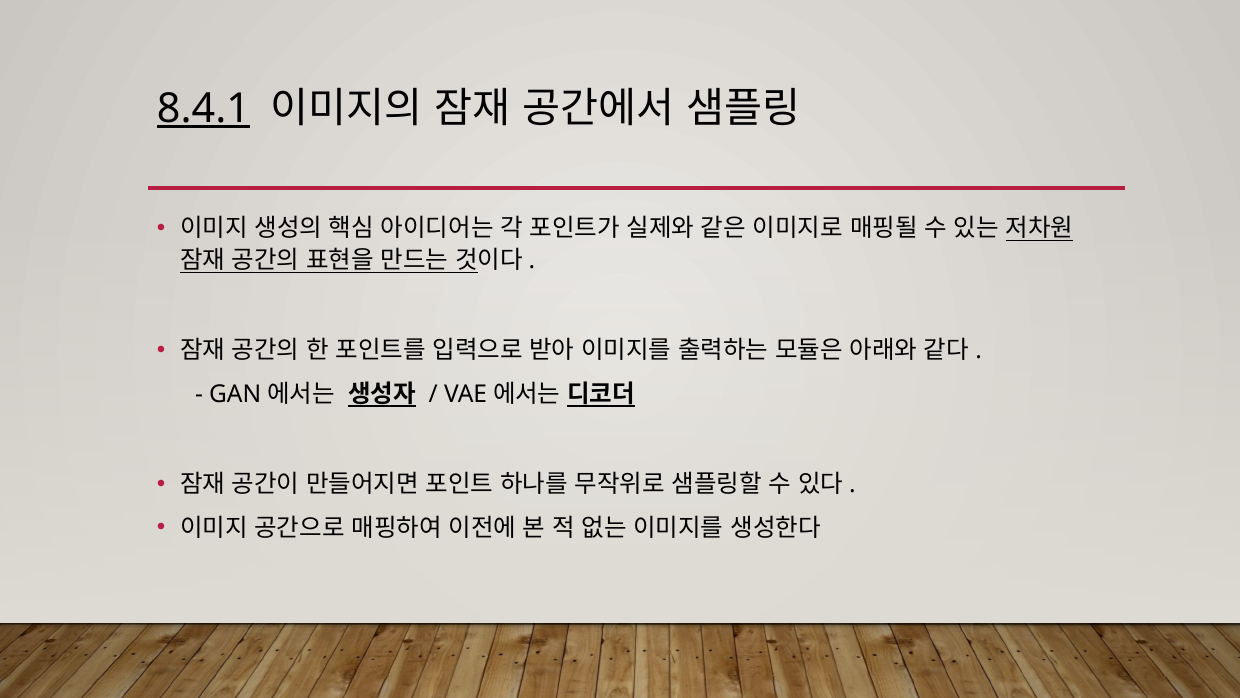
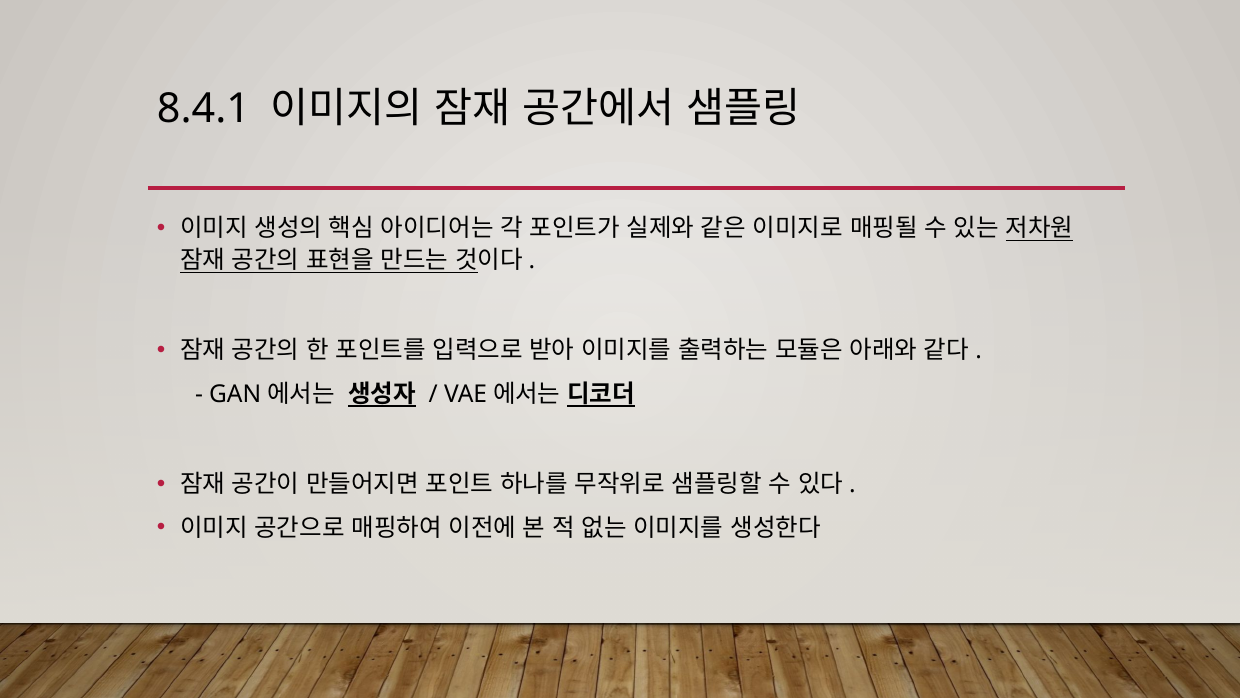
8.4.1 underline: present -> none
